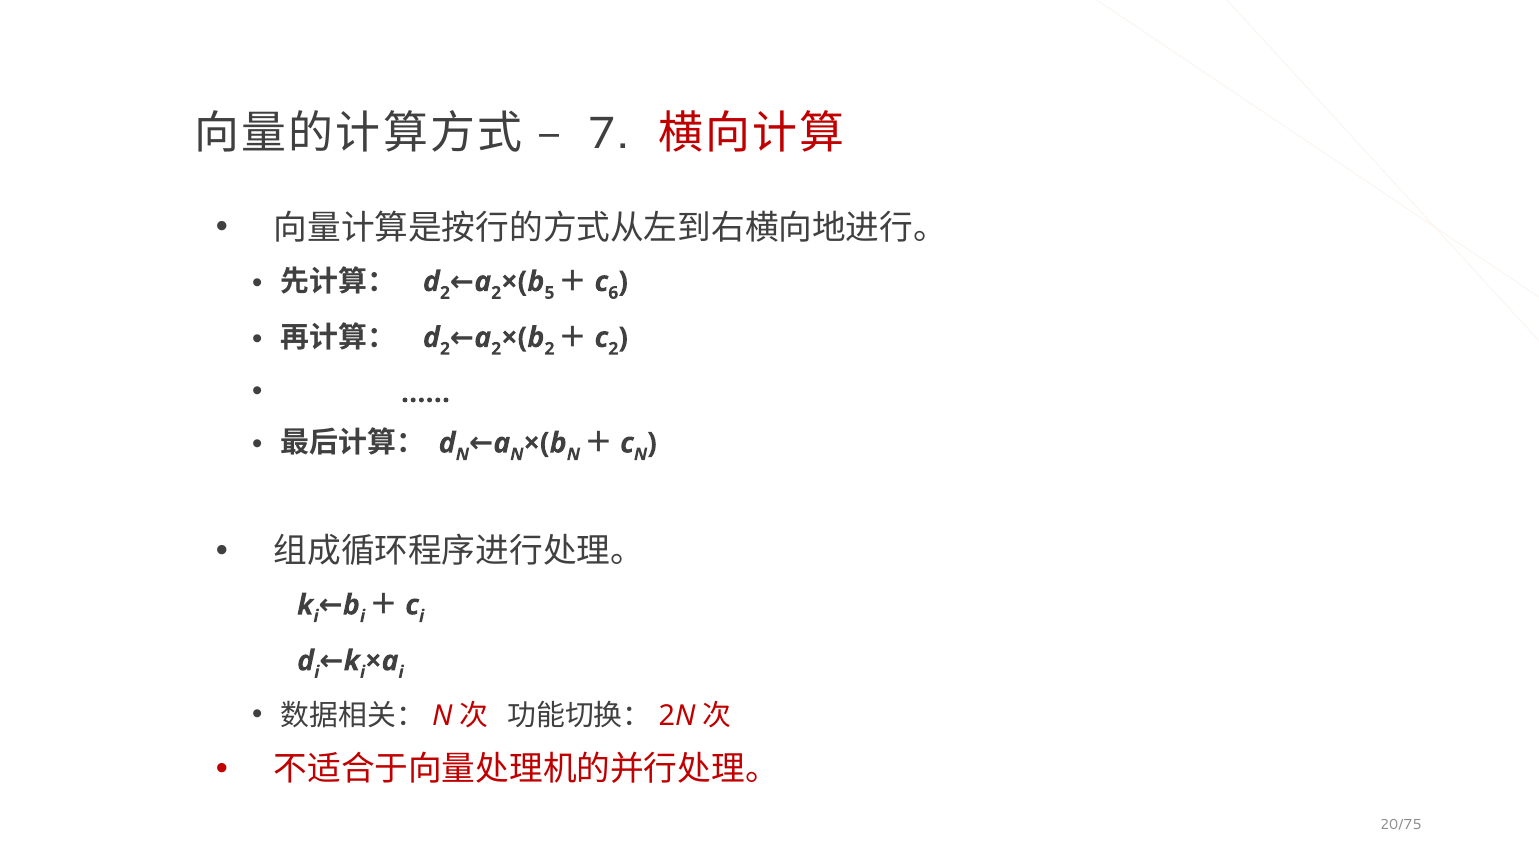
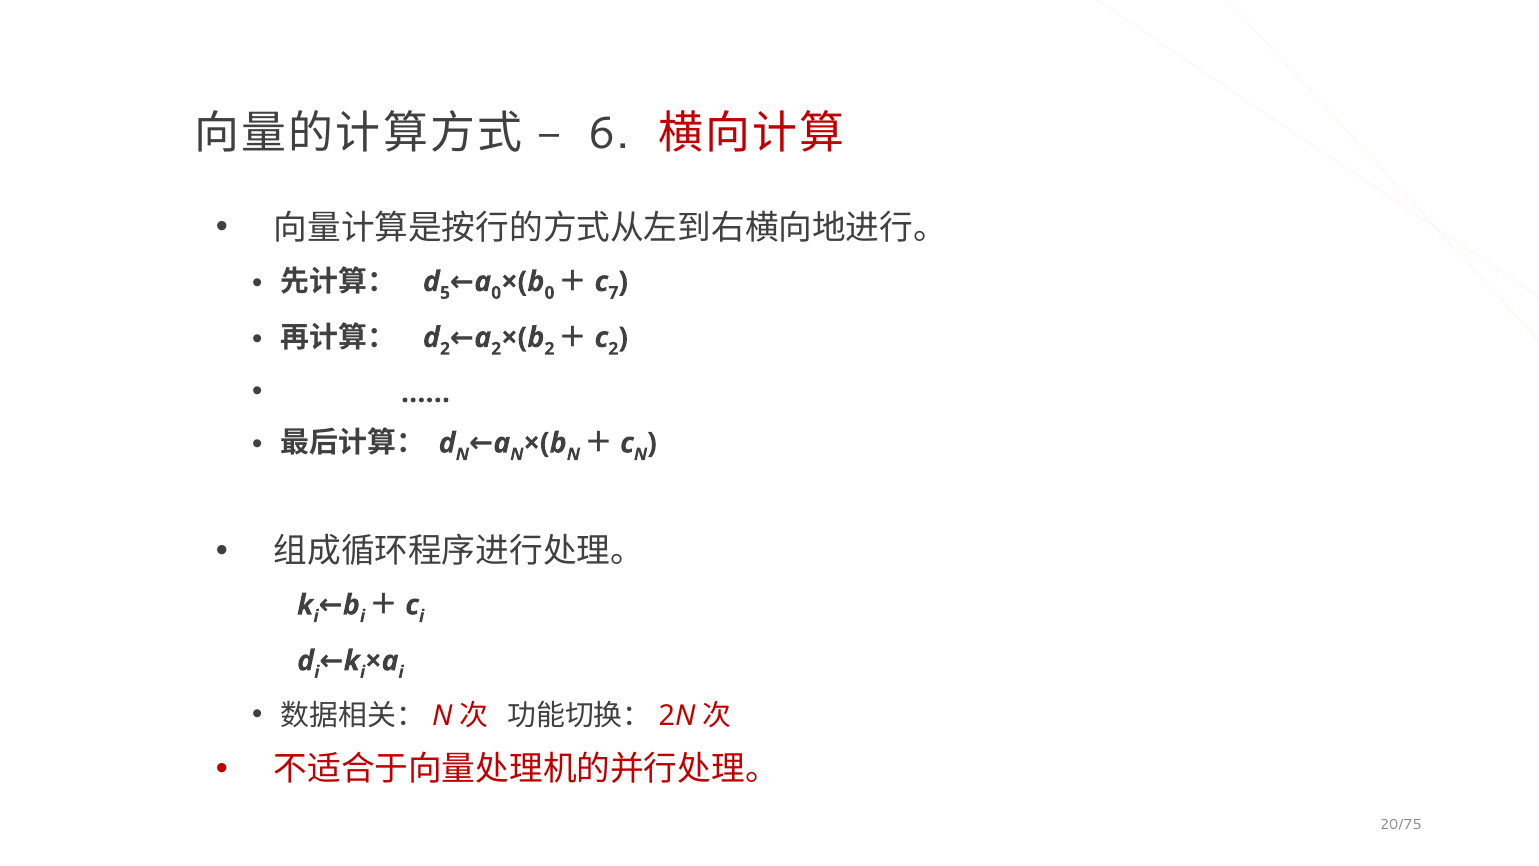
7: 7 -> 6
2 at (496, 293): 2 -> 0
5 at (549, 293): 5 -> 0
6: 6 -> 7
2 at (445, 293): 2 -> 5
